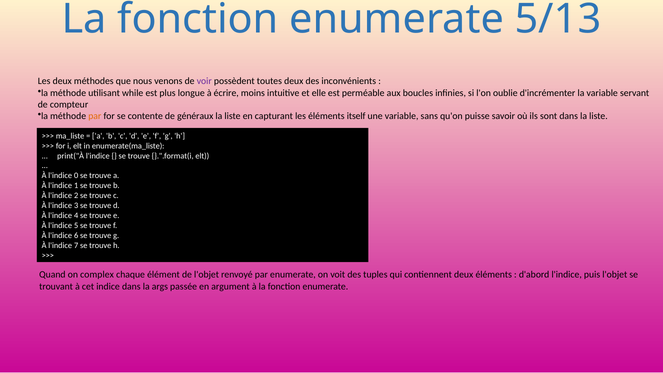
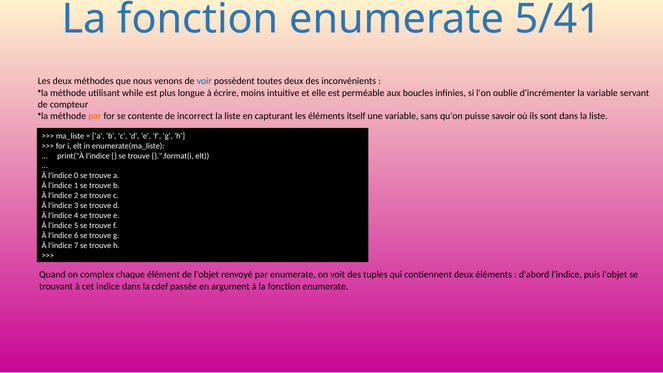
5/13: 5/13 -> 5/41
voir colour: purple -> blue
généraux: généraux -> incorrect
args: args -> cdef
